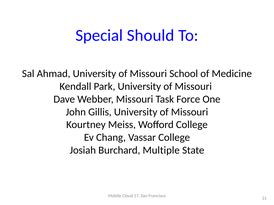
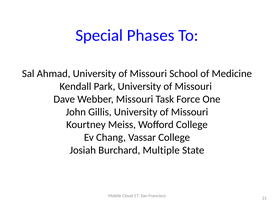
Should: Should -> Phases
